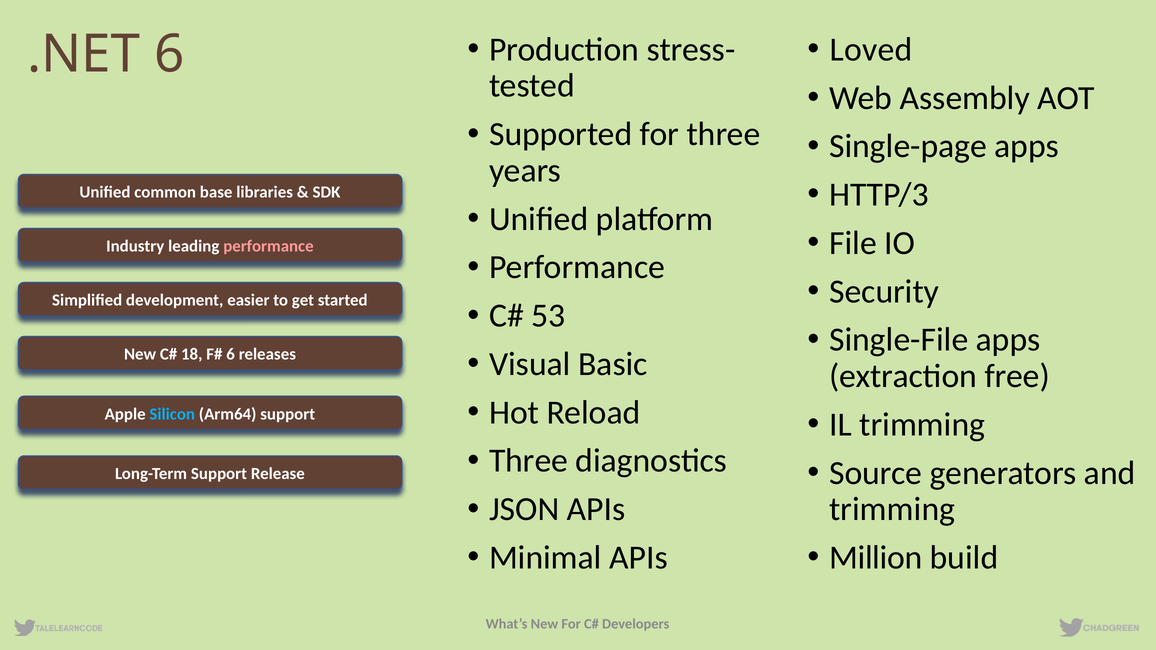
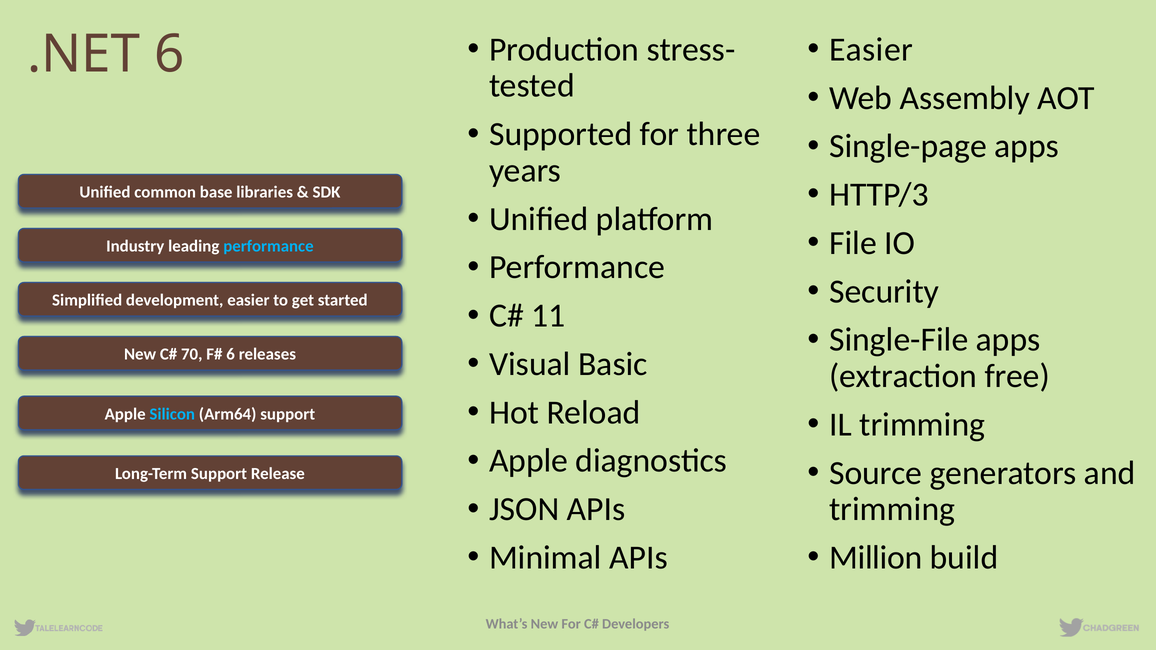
Loved at (871, 50): Loved -> Easier
performance at (268, 246) colour: pink -> light blue
53: 53 -> 11
18: 18 -> 70
Three at (529, 461): Three -> Apple
